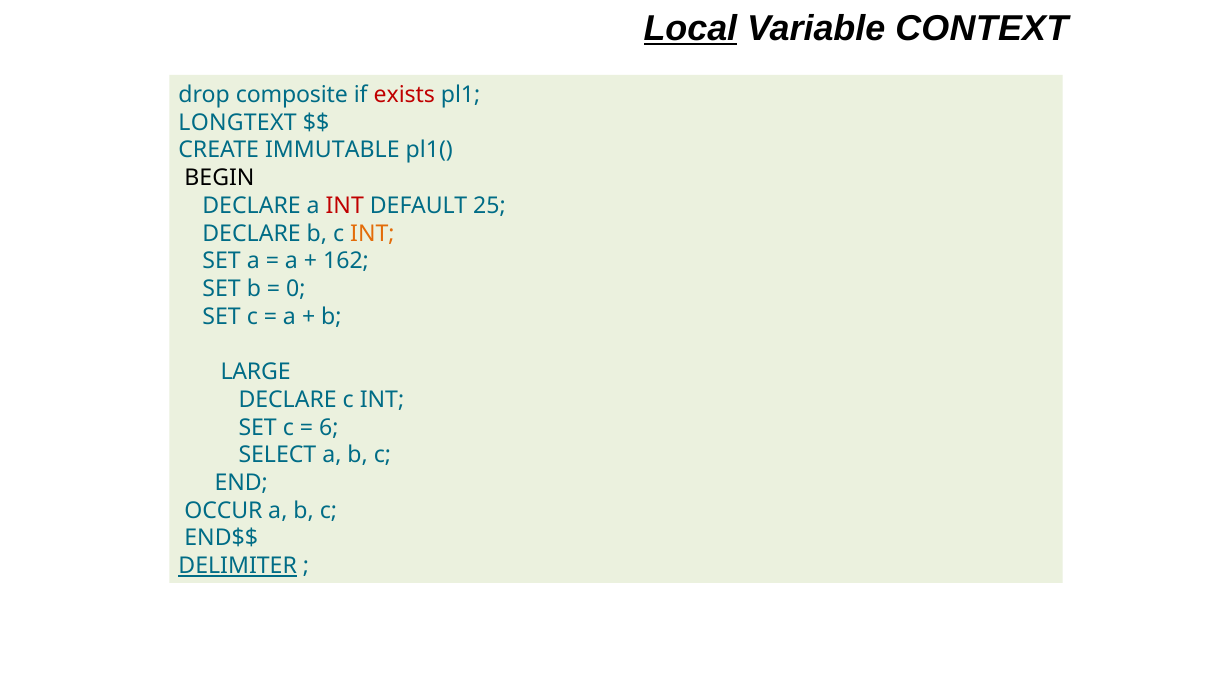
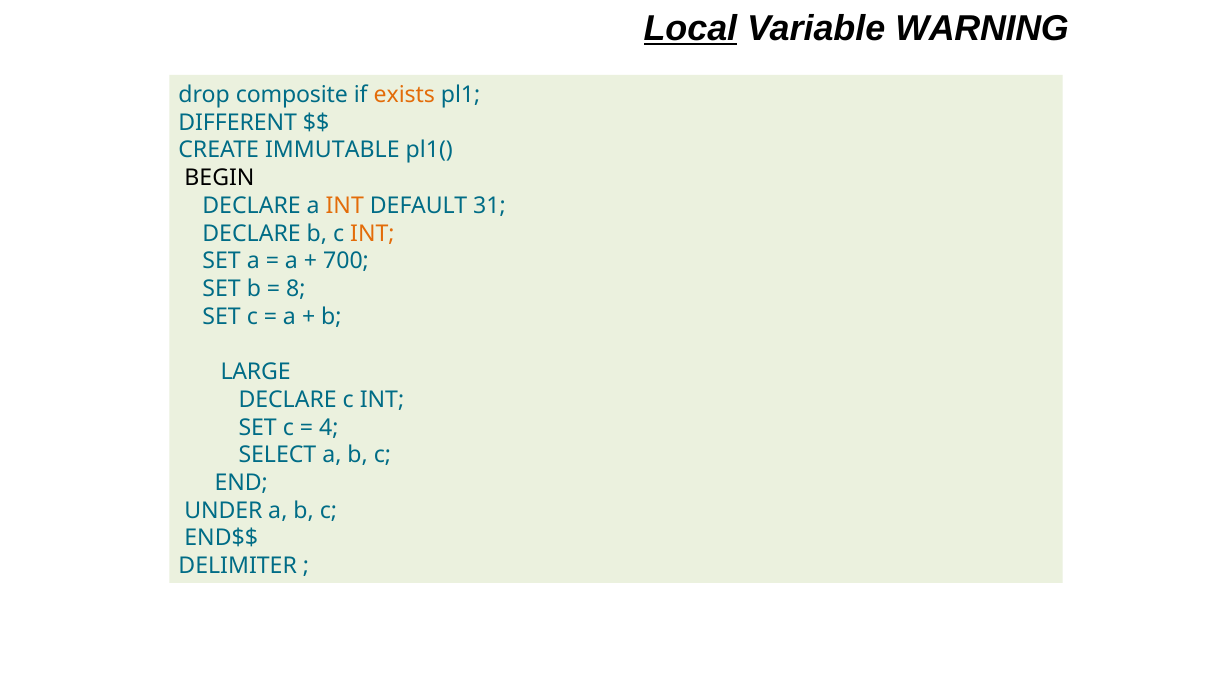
CONTEXT: CONTEXT -> WARNING
exists colour: red -> orange
LONGTEXT: LONGTEXT -> DIFFERENT
INT at (345, 206) colour: red -> orange
25: 25 -> 31
162: 162 -> 700
0: 0 -> 8
6: 6 -> 4
OCCUR: OCCUR -> UNDER
DELIMITER underline: present -> none
